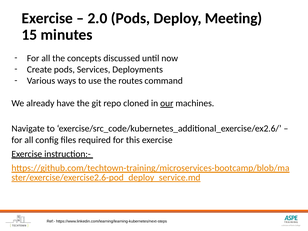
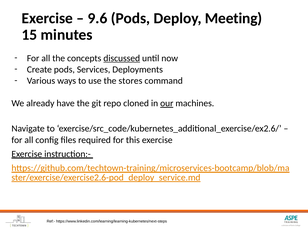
2.0: 2.0 -> 9.6
discussed underline: none -> present
routes: routes -> stores
